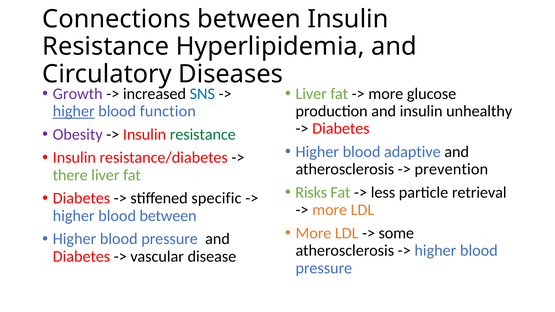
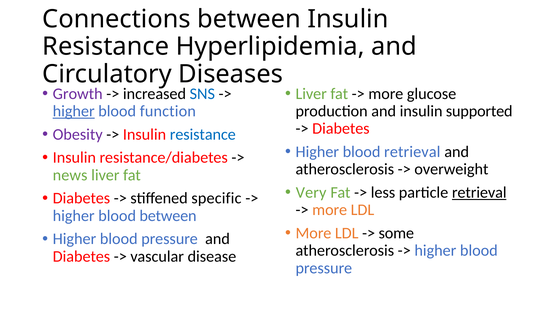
unhealthy: unhealthy -> supported
resistance at (203, 134) colour: green -> blue
blood adaptive: adaptive -> retrieval
prevention: prevention -> overweight
there: there -> news
Risks: Risks -> Very
retrieval at (479, 193) underline: none -> present
